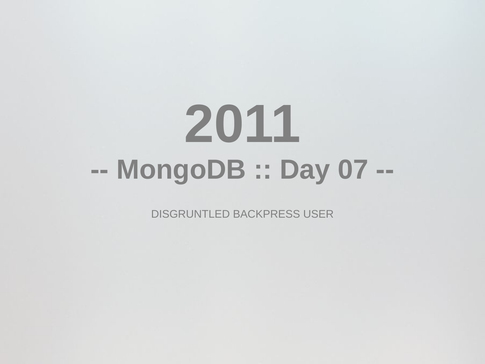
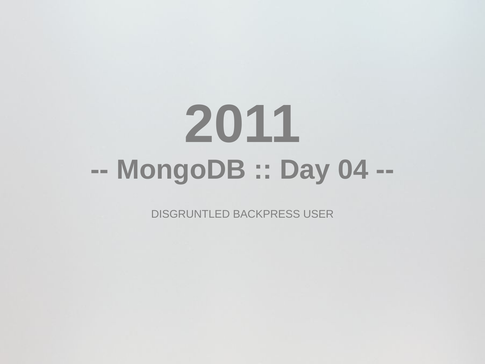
07: 07 -> 04
